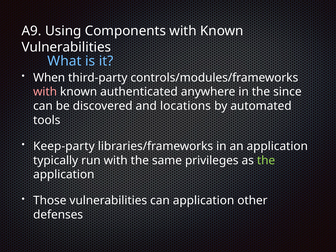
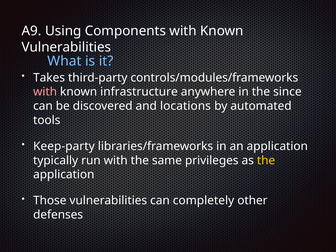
When: When -> Takes
authenticated: authenticated -> infrastructure
the at (266, 160) colour: light green -> yellow
can application: application -> completely
